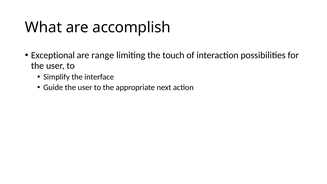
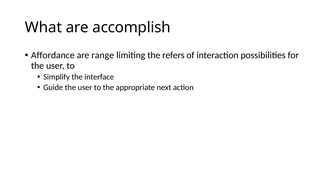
Exceptional: Exceptional -> Affordance
touch: touch -> refers
